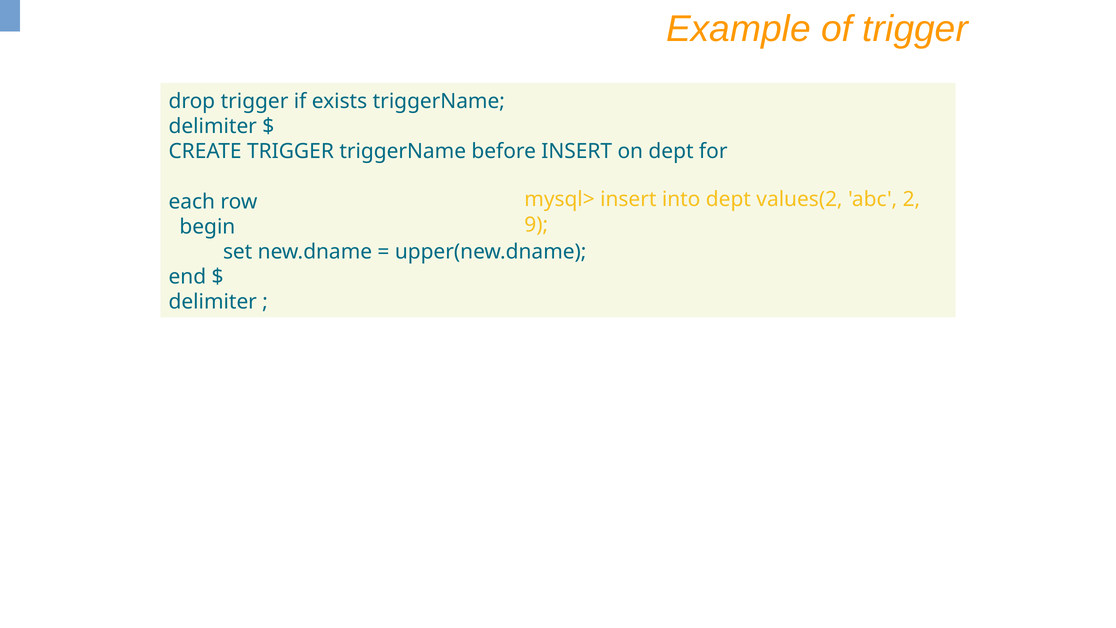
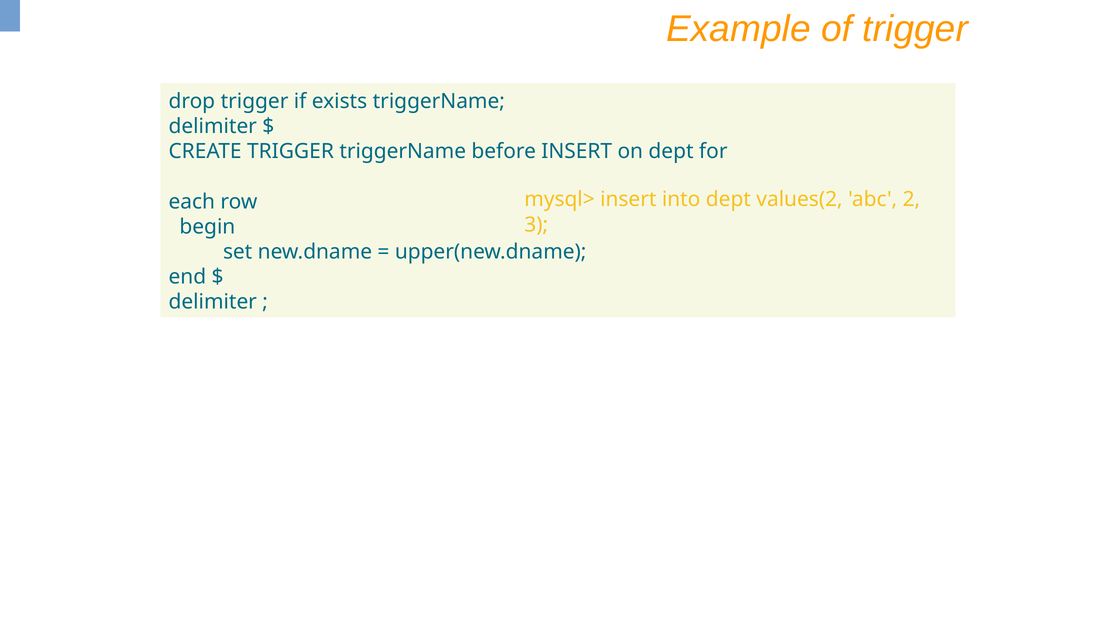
9: 9 -> 3
